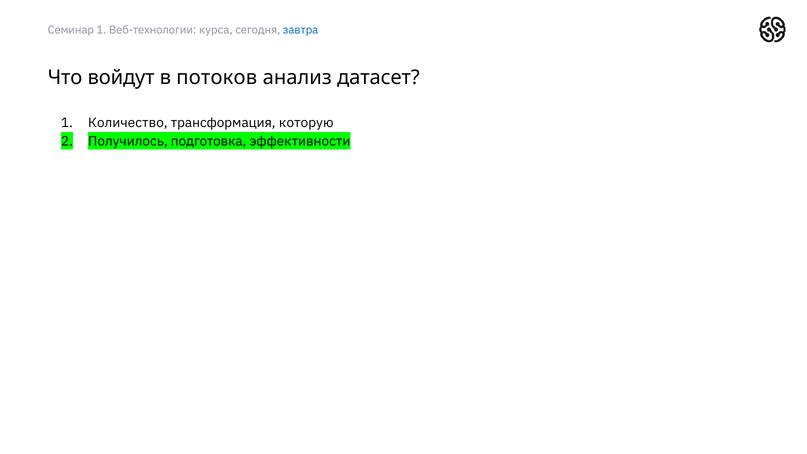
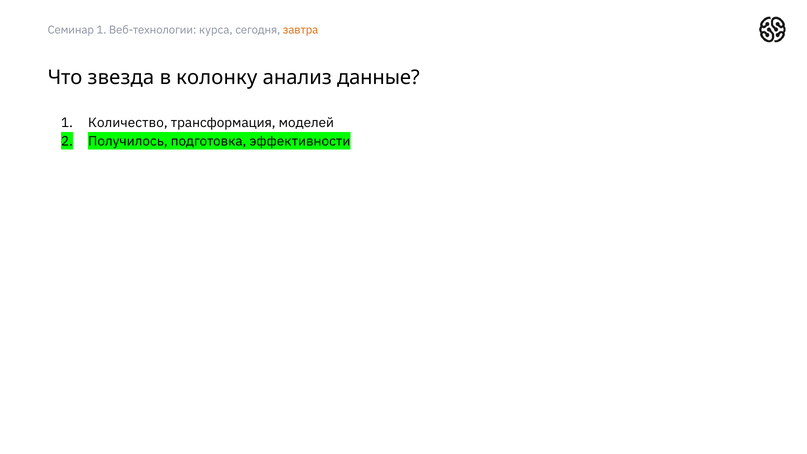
завтра colour: blue -> orange
войдут: войдут -> звезда
потоков: потоков -> колонку
датасет: датасет -> данные
которую: которую -> моделей
